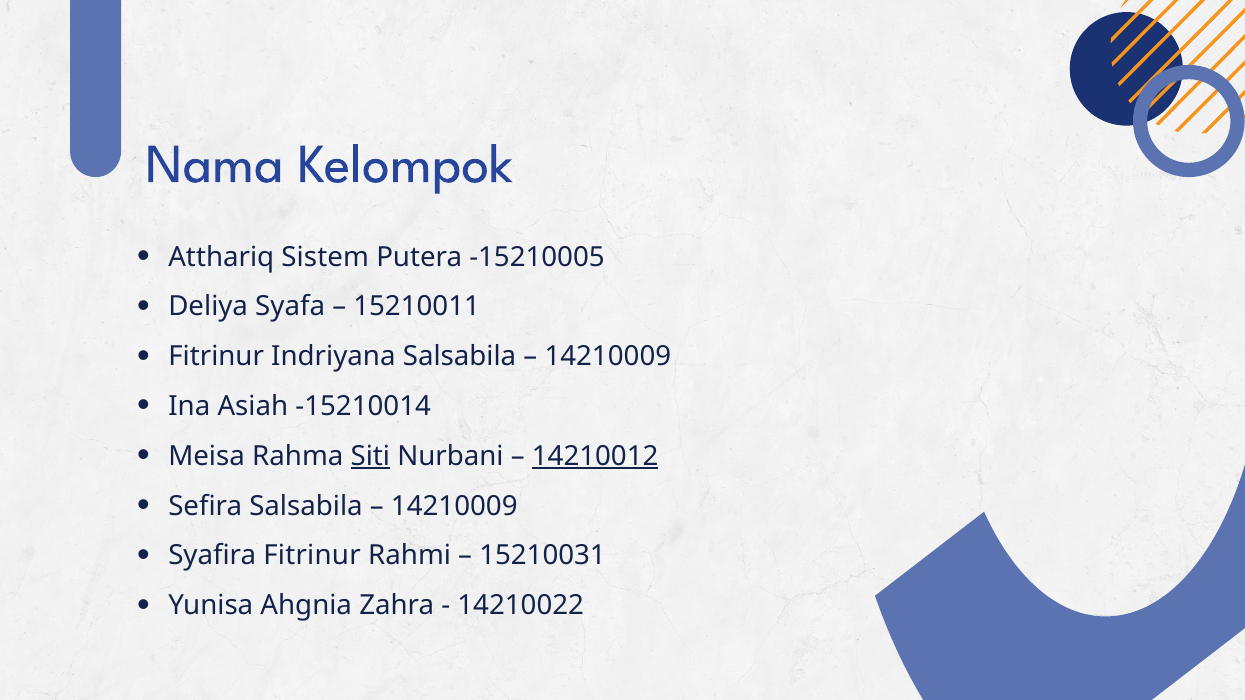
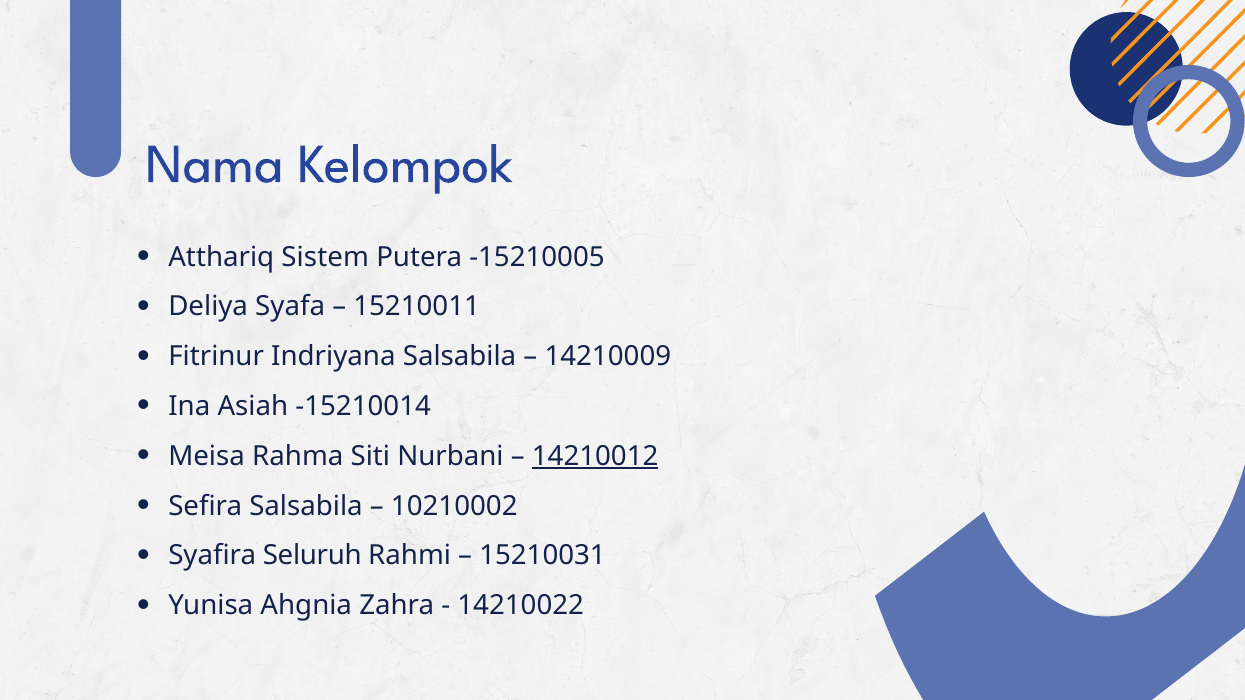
Siti underline: present -> none
14210009 at (454, 506): 14210009 -> 10210002
Syafira Fitrinur: Fitrinur -> Seluruh
